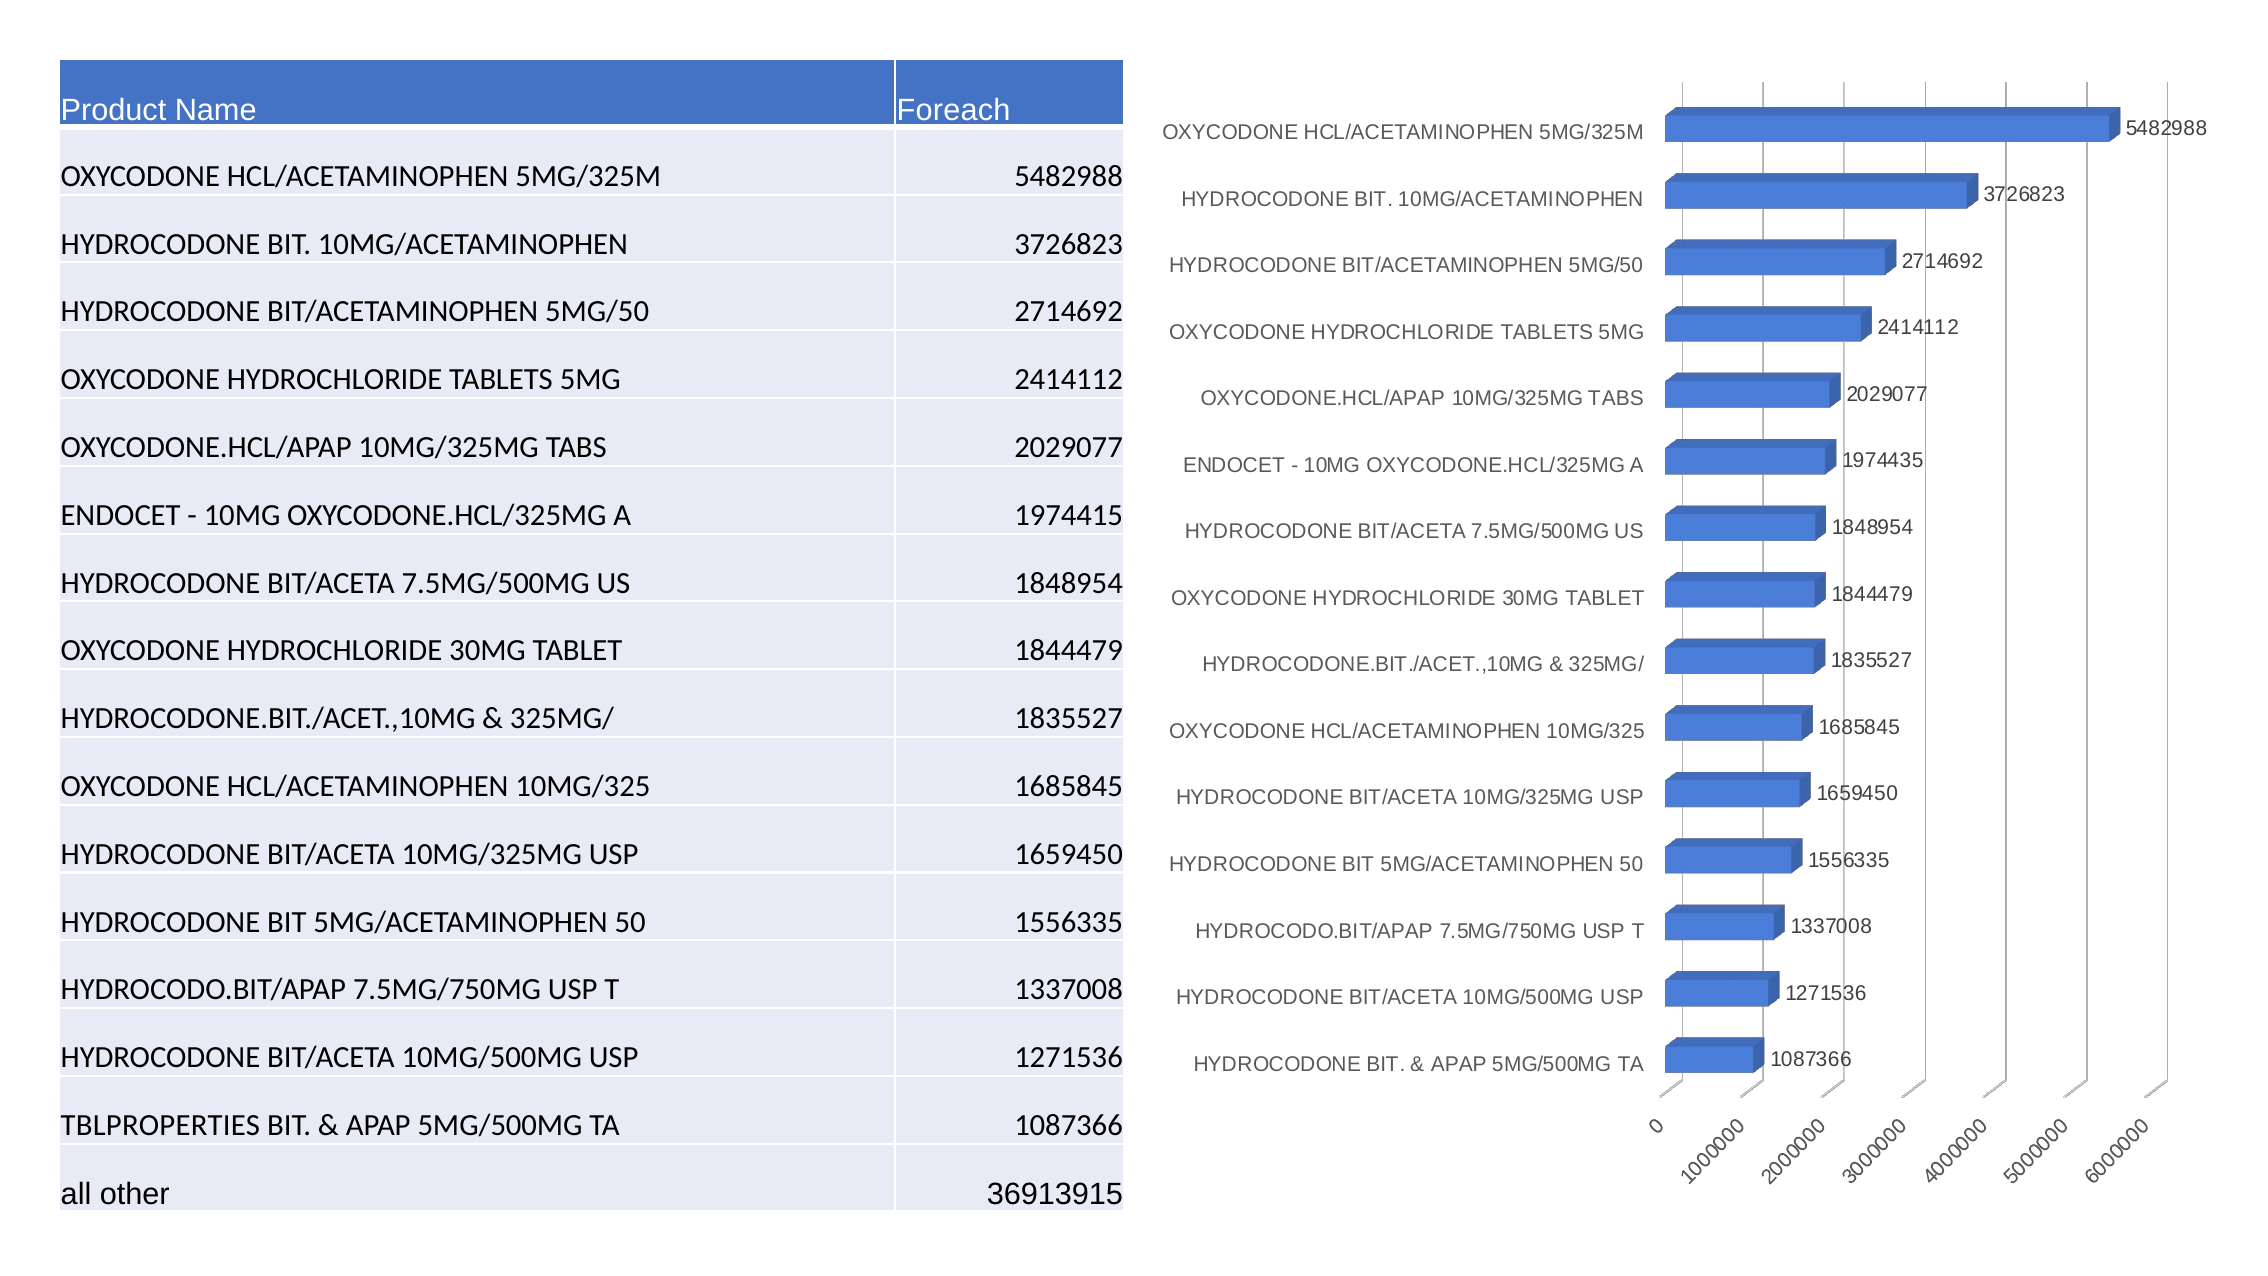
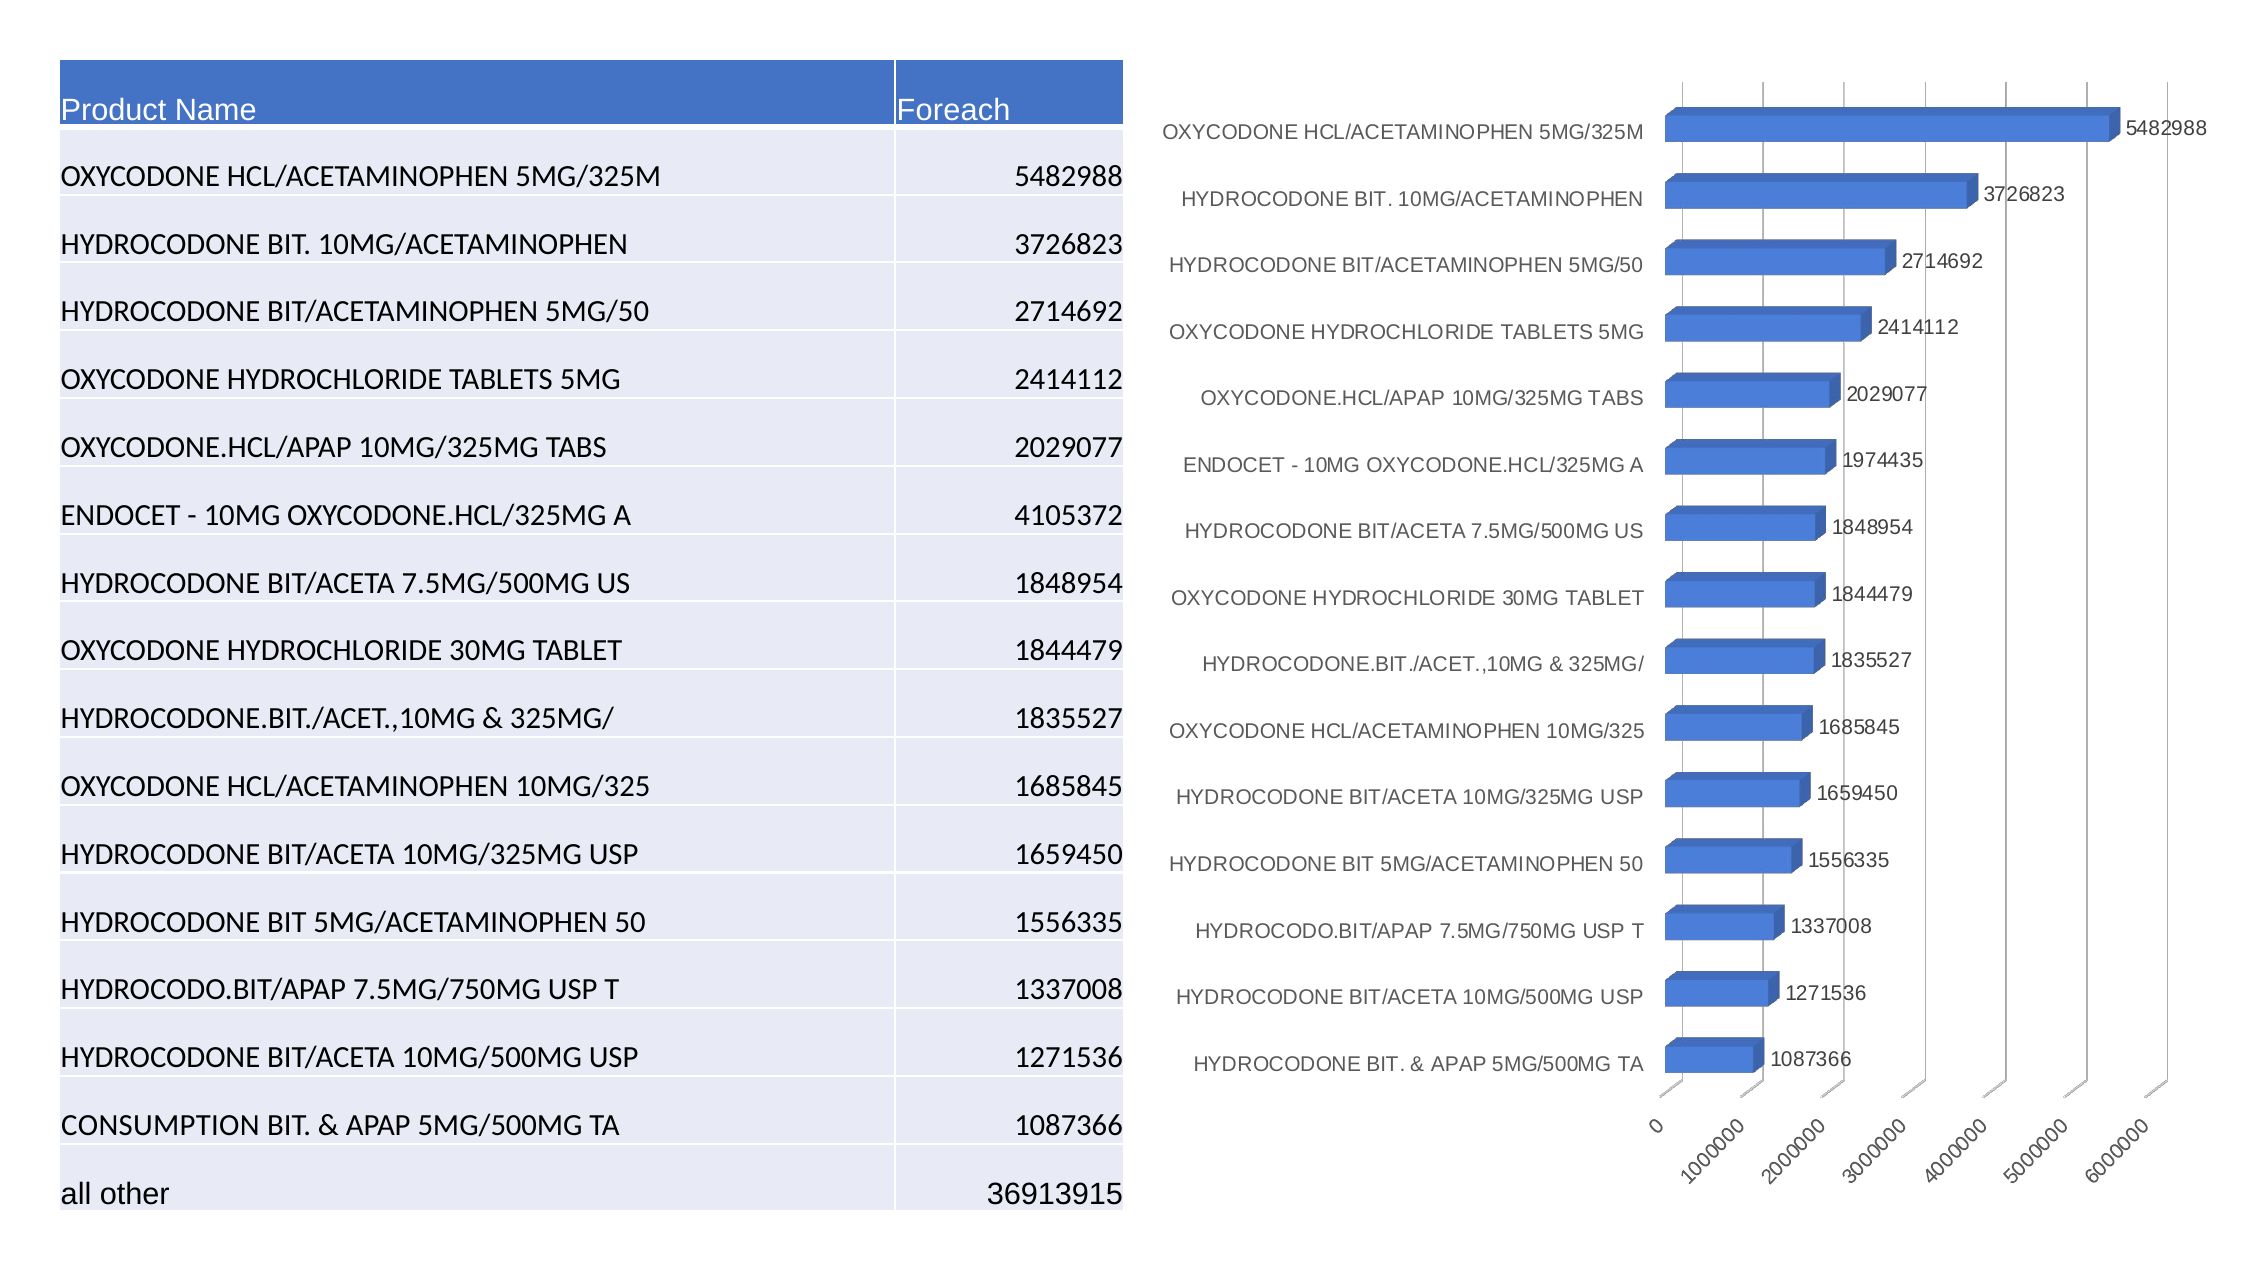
1974415: 1974415 -> 4105372
TBLPROPERTIES: TBLPROPERTIES -> CONSUMPTION
